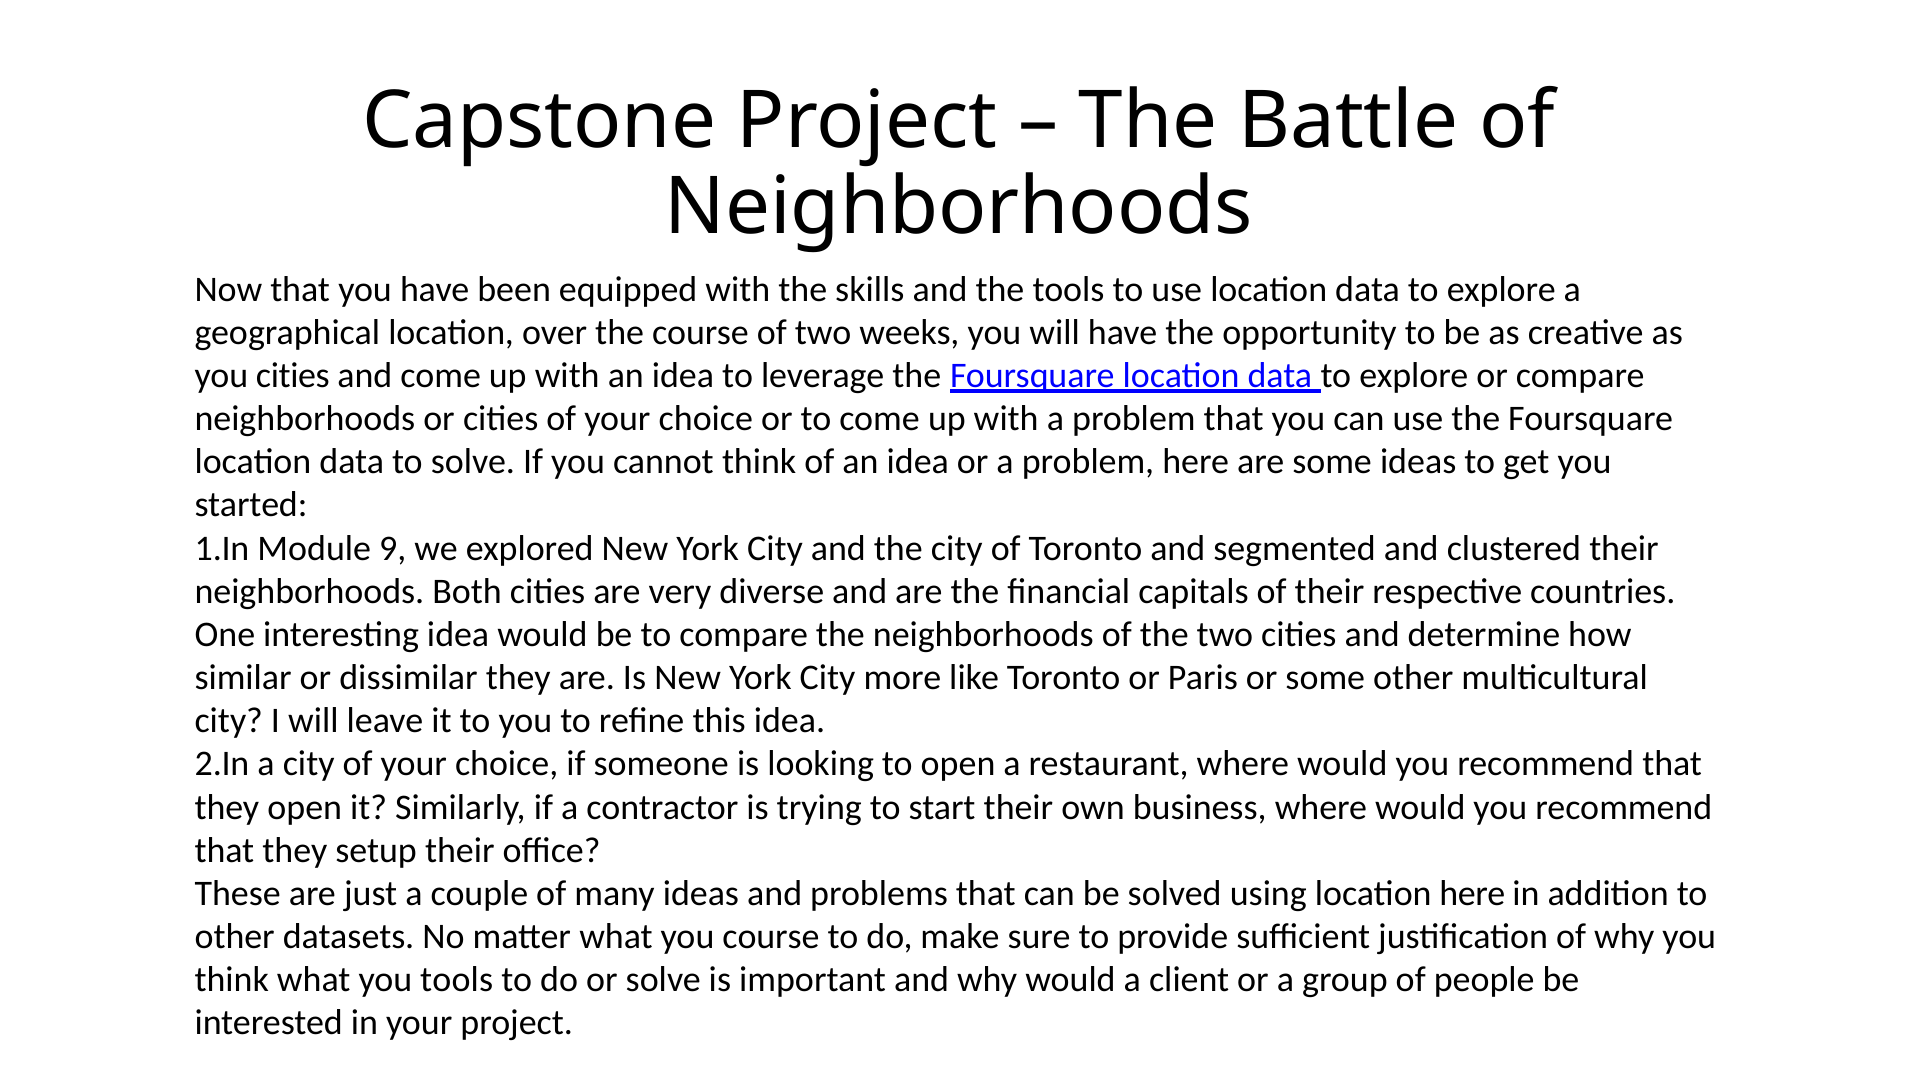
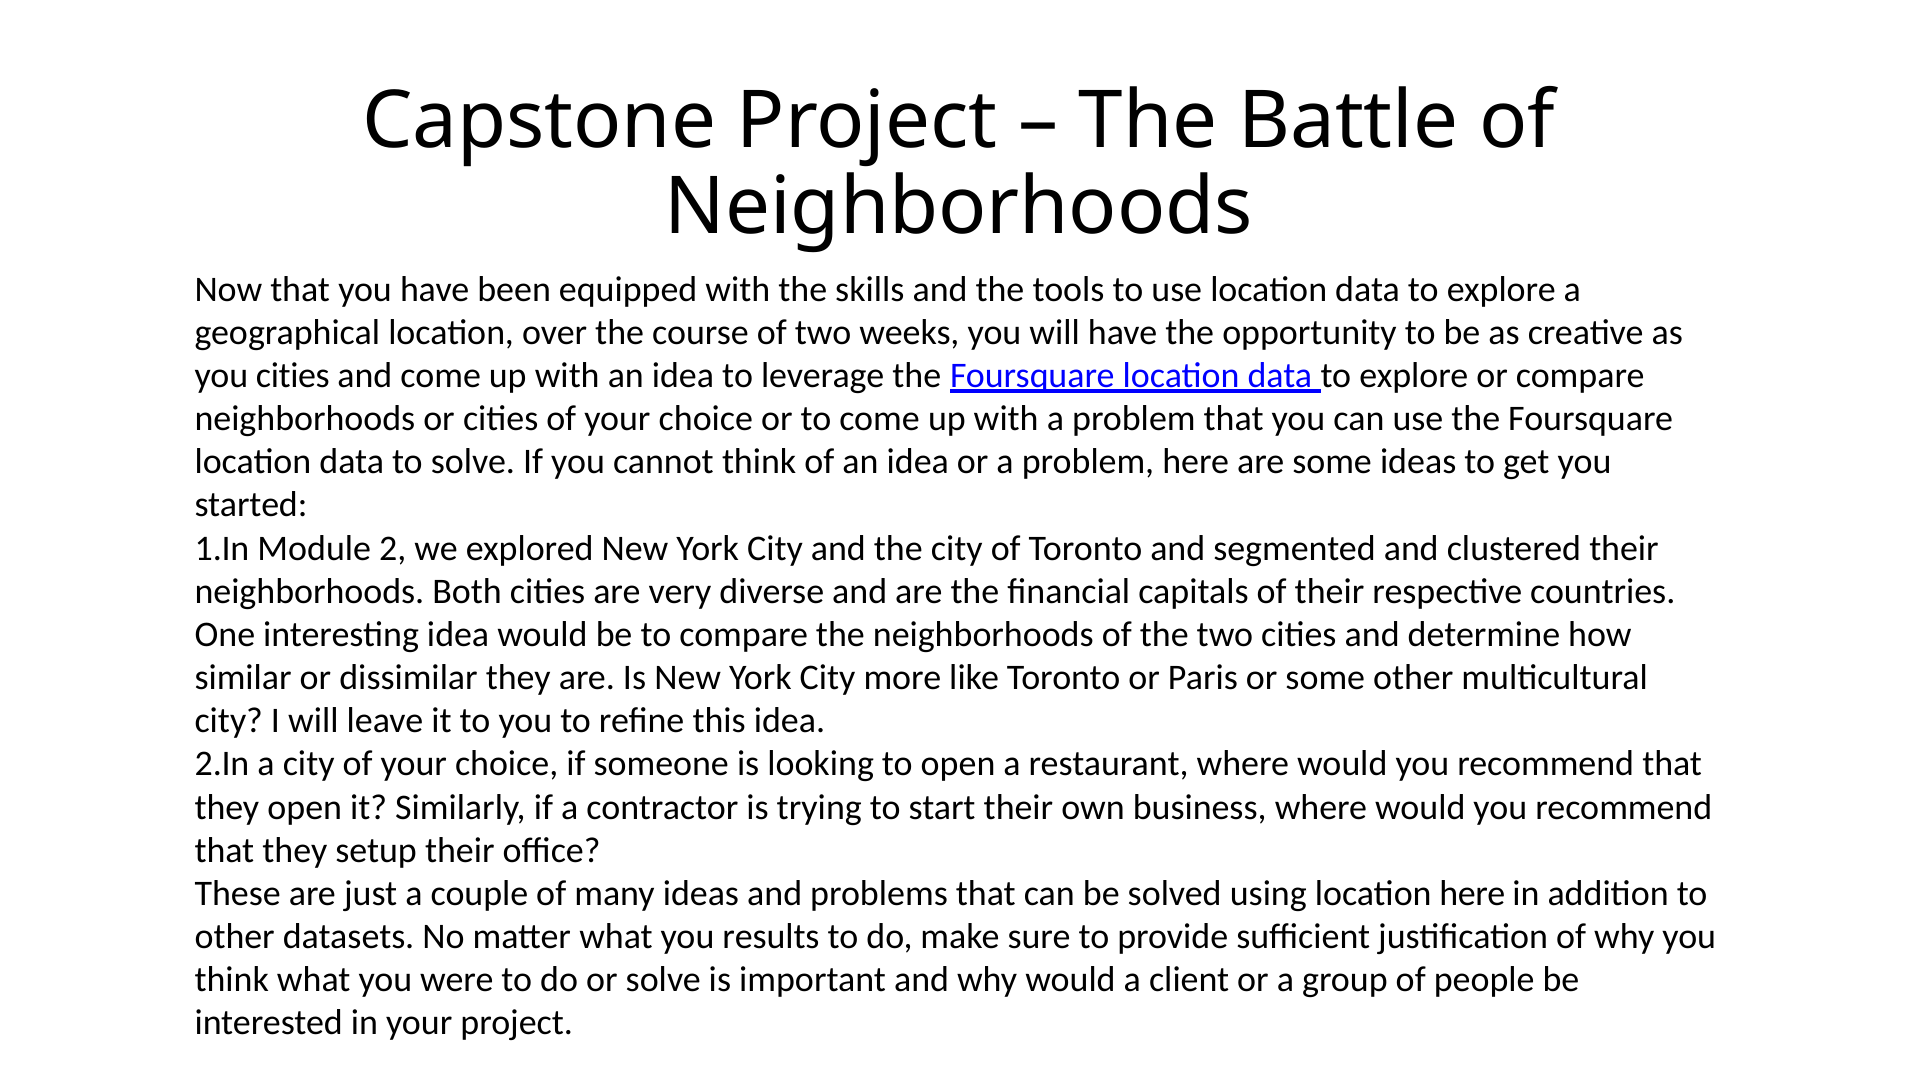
9: 9 -> 2
you course: course -> results
you tools: tools -> were
